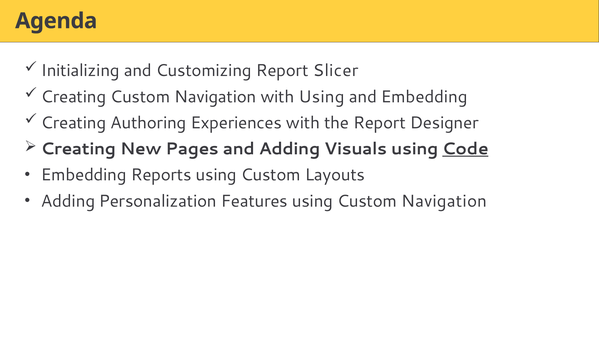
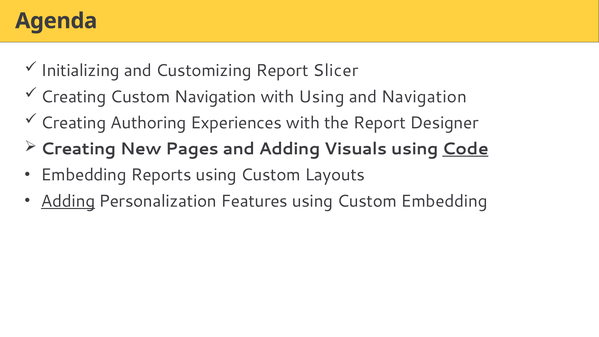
and Embedding: Embedding -> Navigation
Adding at (68, 201) underline: none -> present
using Custom Navigation: Navigation -> Embedding
